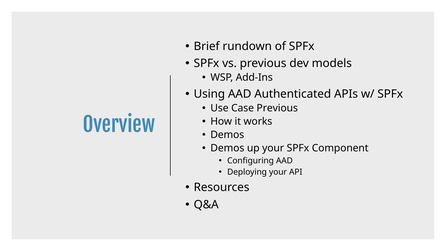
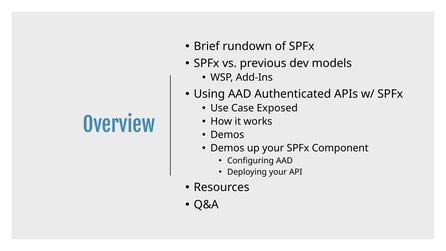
Case Previous: Previous -> Exposed
